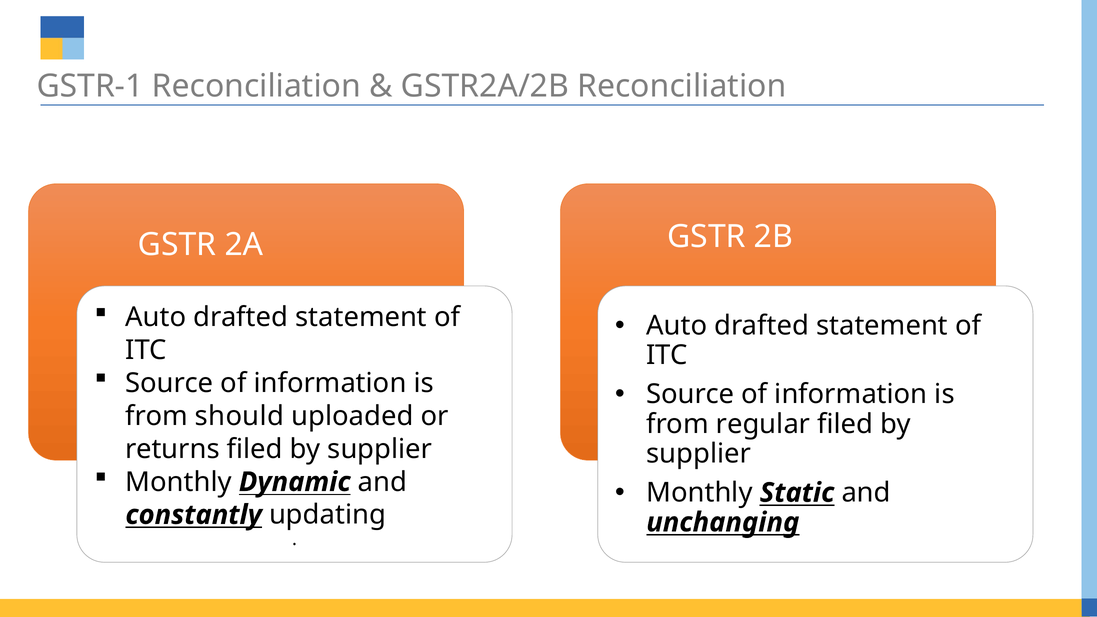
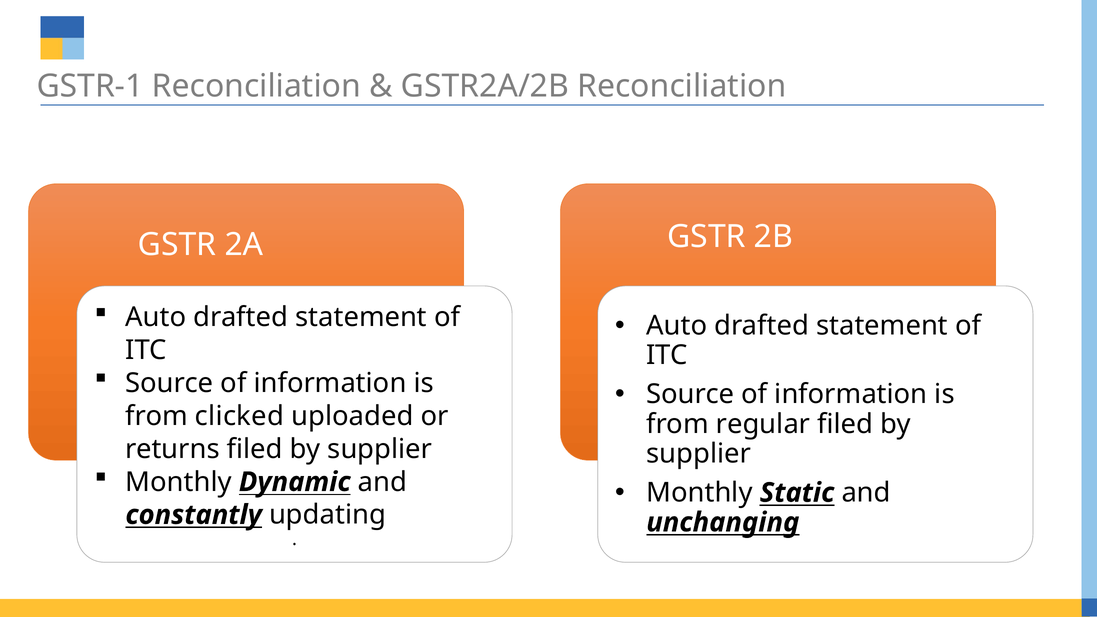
should: should -> clicked
